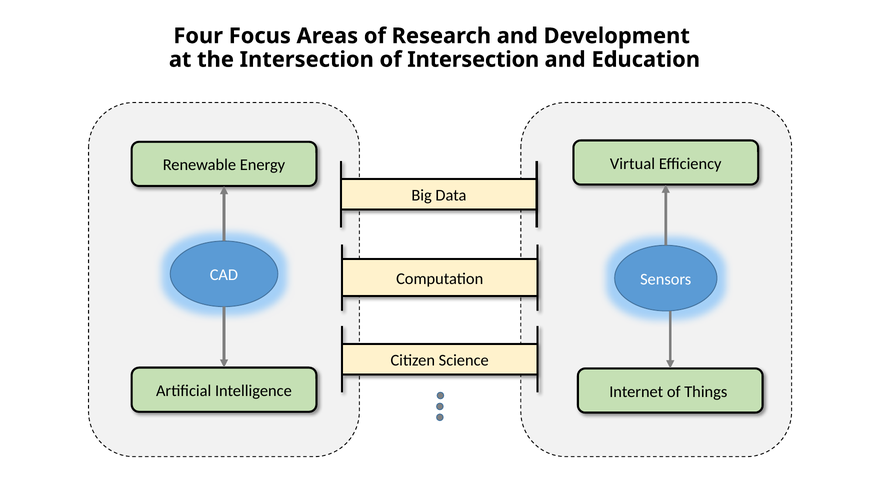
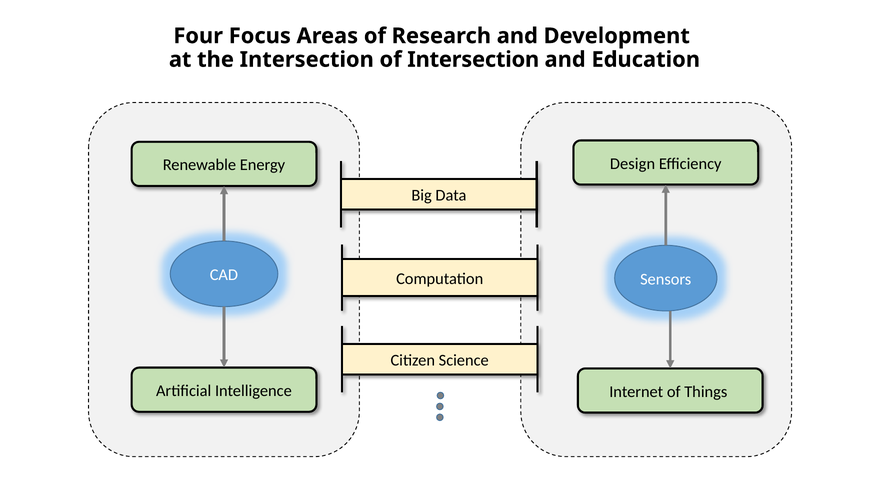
Virtual: Virtual -> Design
